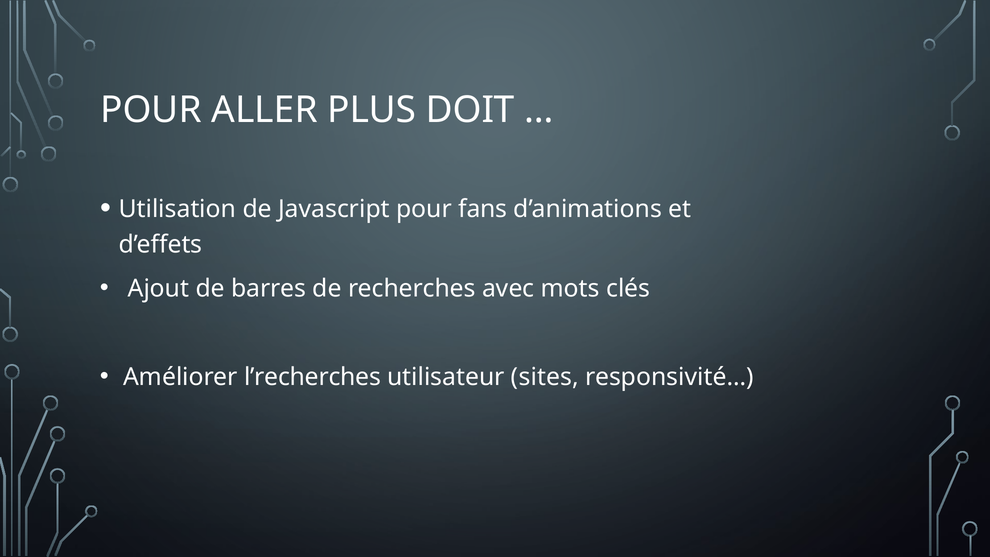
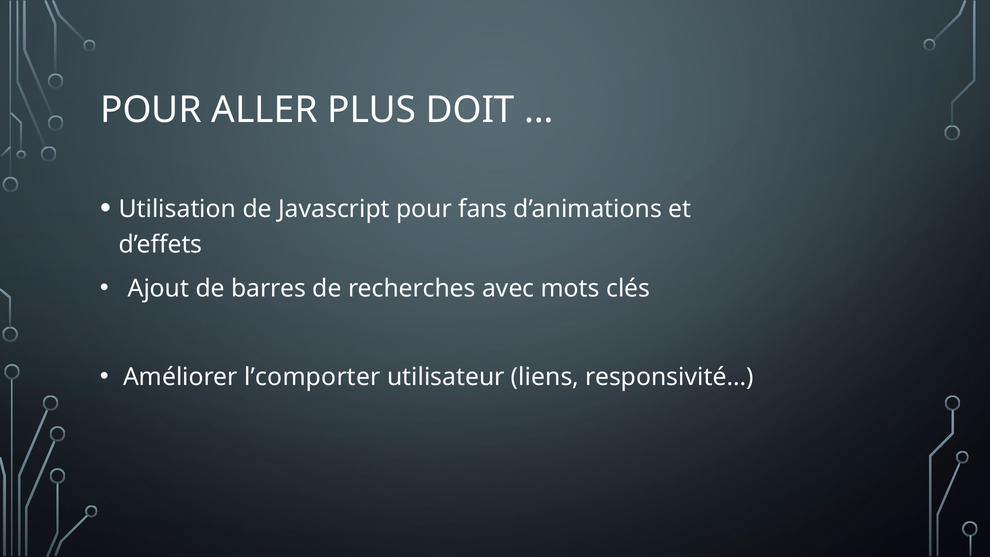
l’recherches: l’recherches -> l’comporter
sites: sites -> liens
